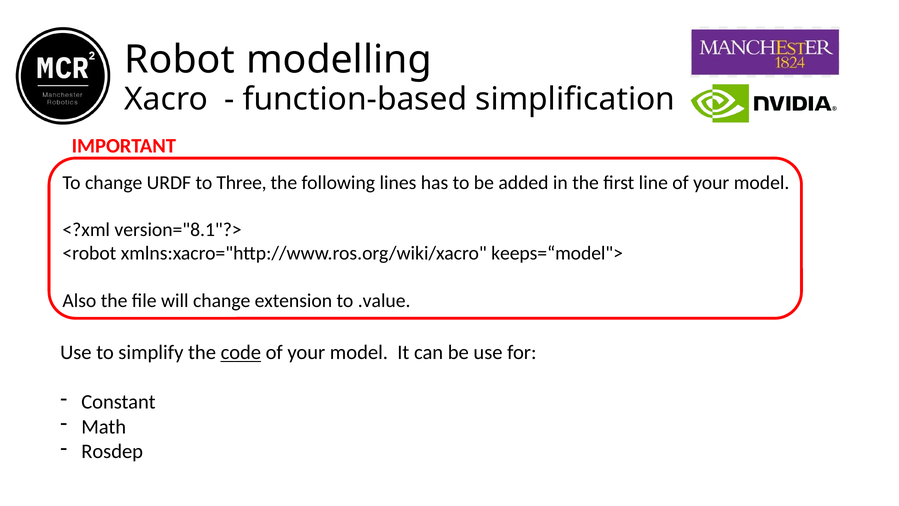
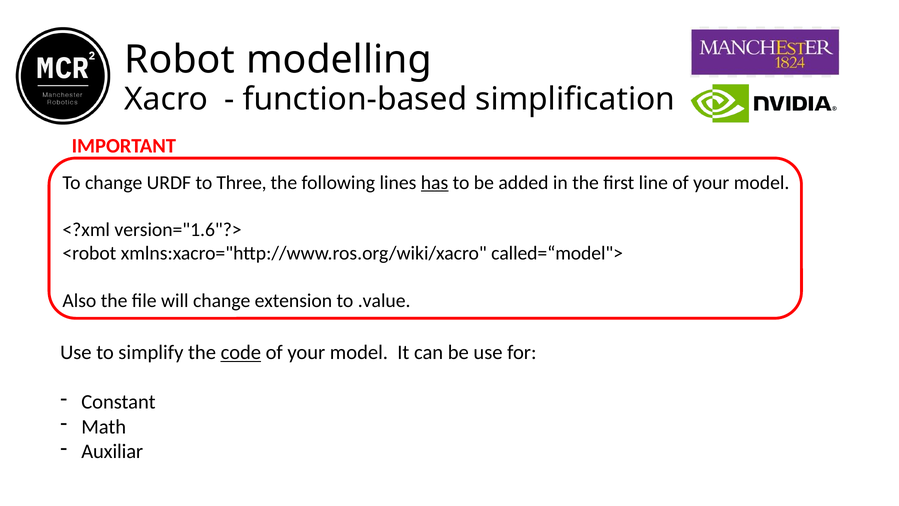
has underline: none -> present
version="8.1"?>: version="8.1"?> -> version="1.6"?>
keeps=“model">: keeps=“model"> -> called=“model">
Rosdep: Rosdep -> Auxiliar
